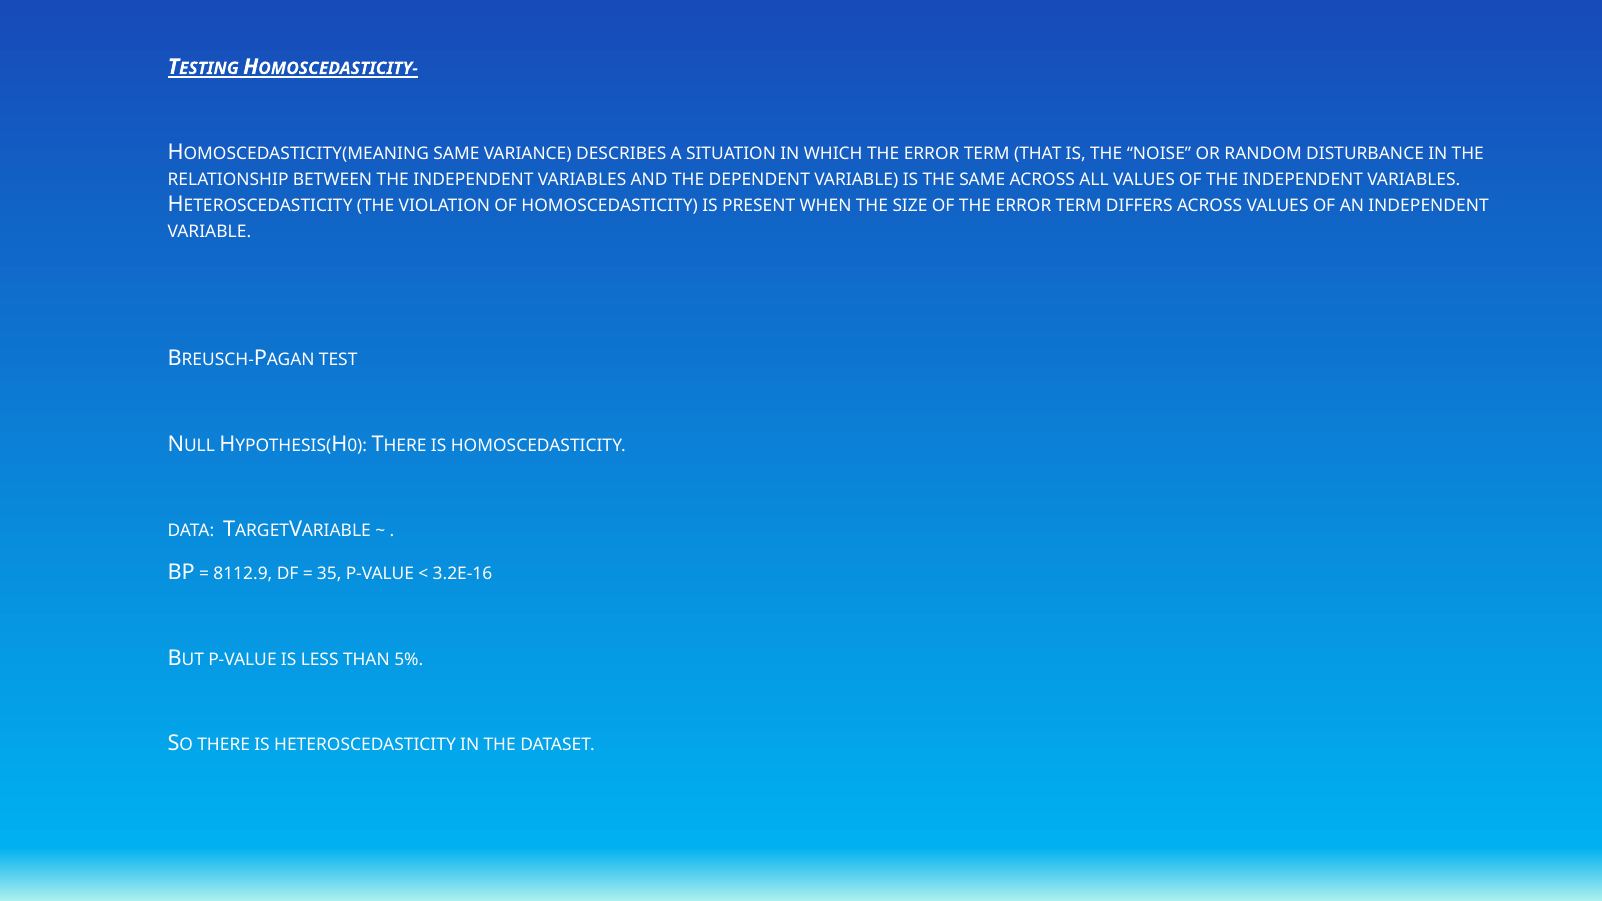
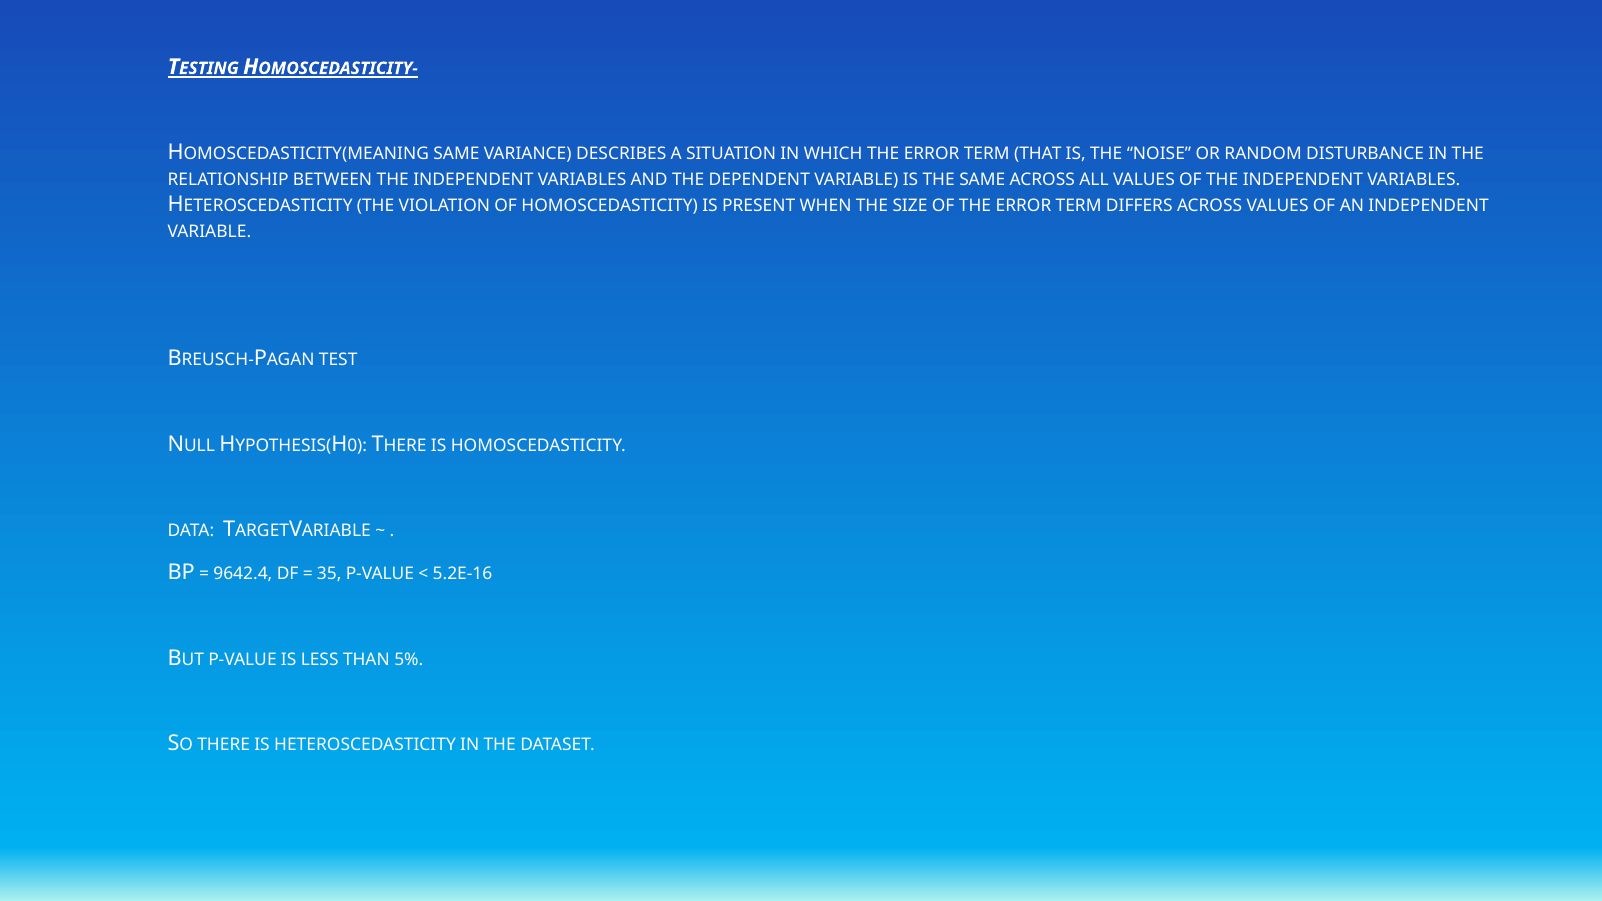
8112.9: 8112.9 -> 9642.4
3.2E-16: 3.2E-16 -> 5.2E-16
